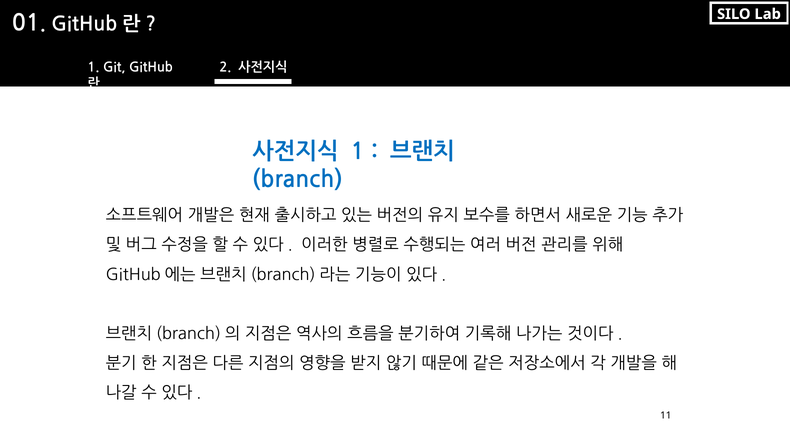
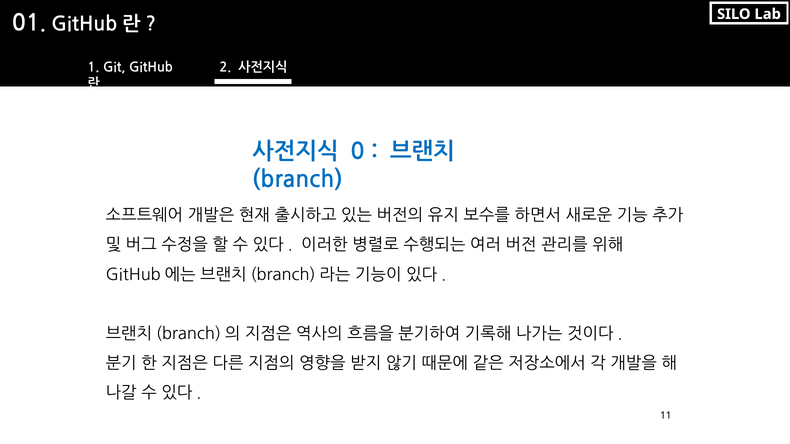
1 at (358, 152): 1 -> 0
